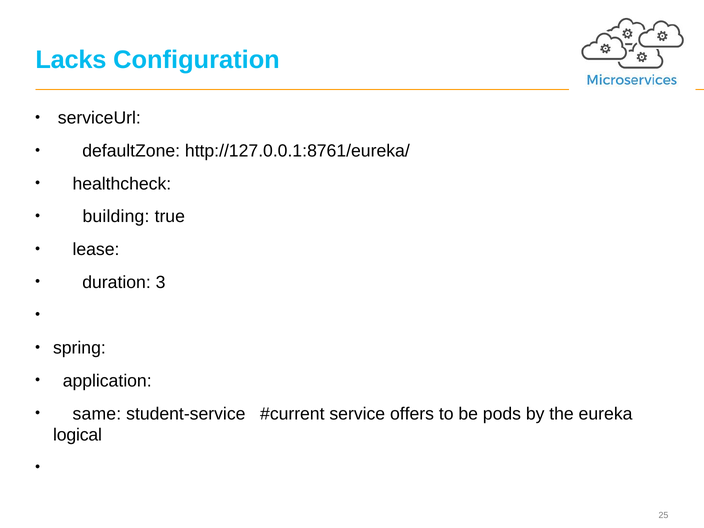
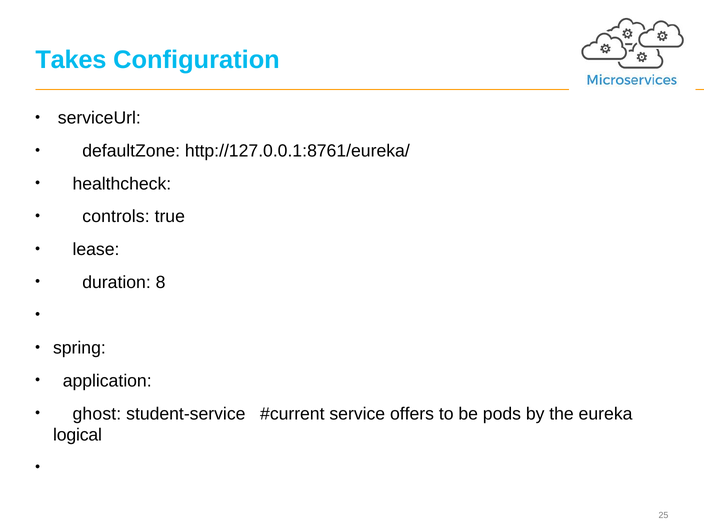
Lacks: Lacks -> Takes
building: building -> controls
3: 3 -> 8
same: same -> ghost
